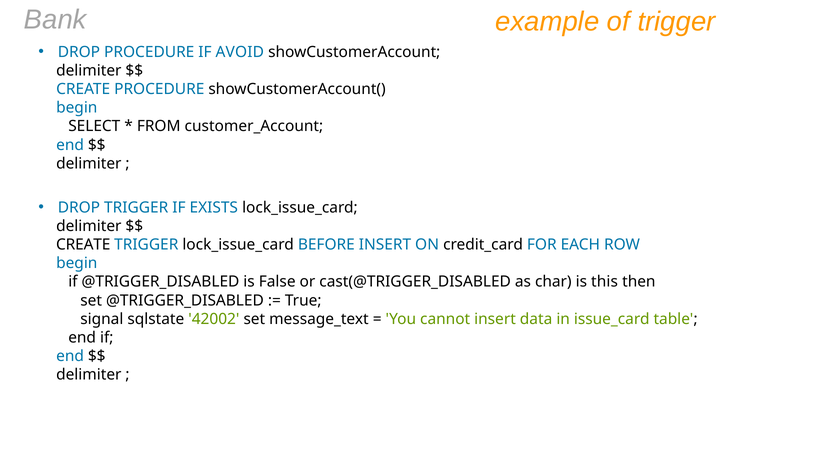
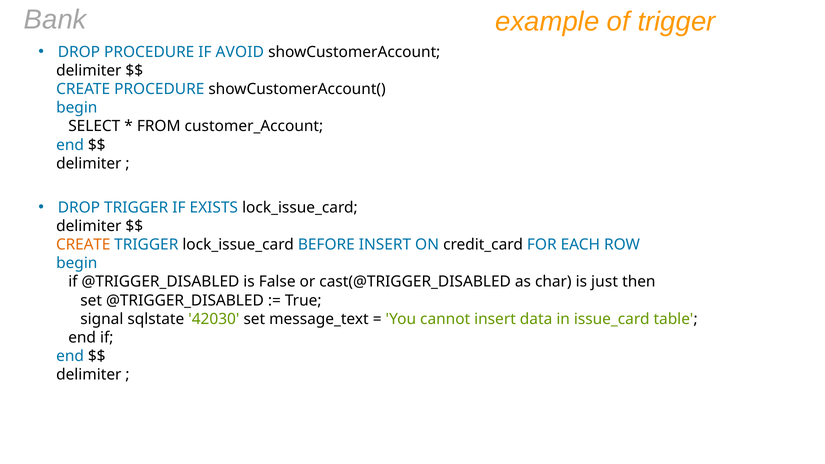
CREATE at (83, 245) colour: black -> orange
this: this -> just
42002: 42002 -> 42030
